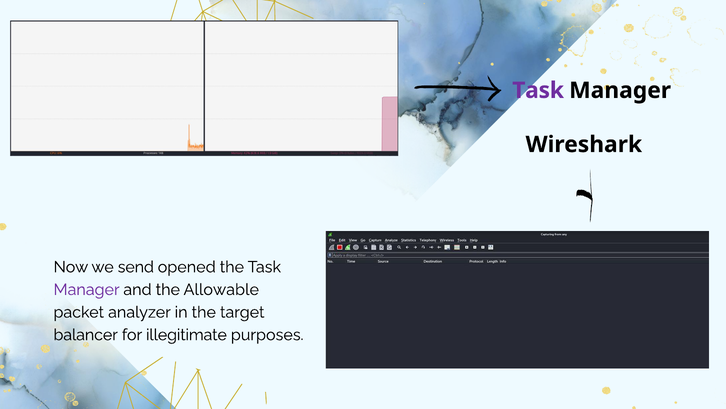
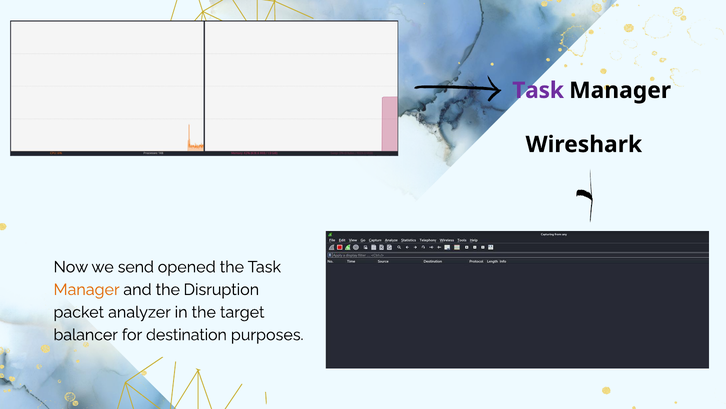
Manager at (87, 289) colour: purple -> orange
Allowable: Allowable -> Disruption
illegitimate: illegitimate -> destination
